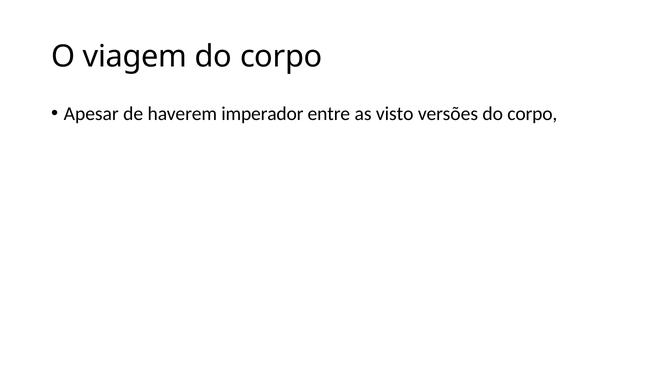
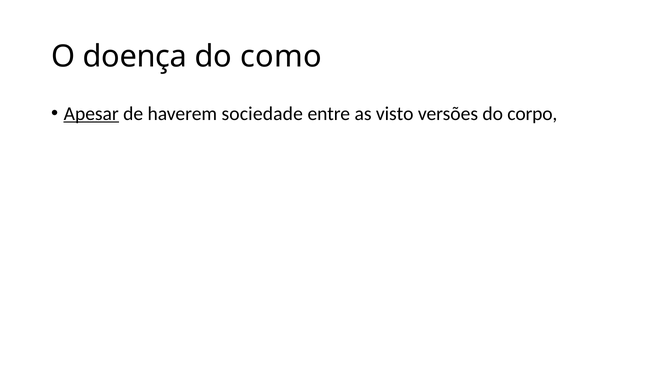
viagem: viagem -> doença
corpo at (281, 56): corpo -> como
Apesar underline: none -> present
imperador: imperador -> sociedade
